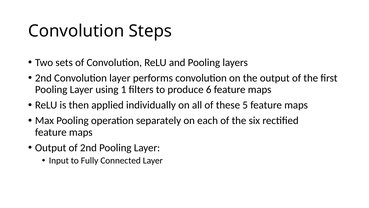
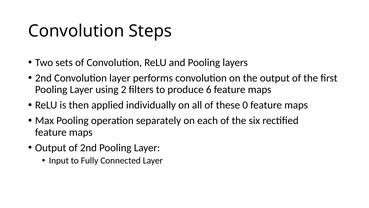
1: 1 -> 2
5: 5 -> 0
